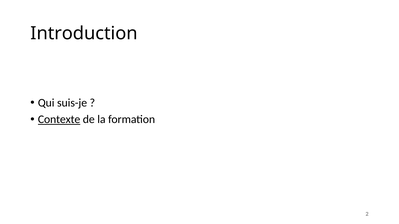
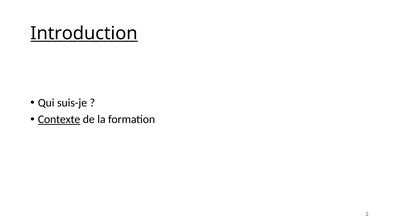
Introduction underline: none -> present
